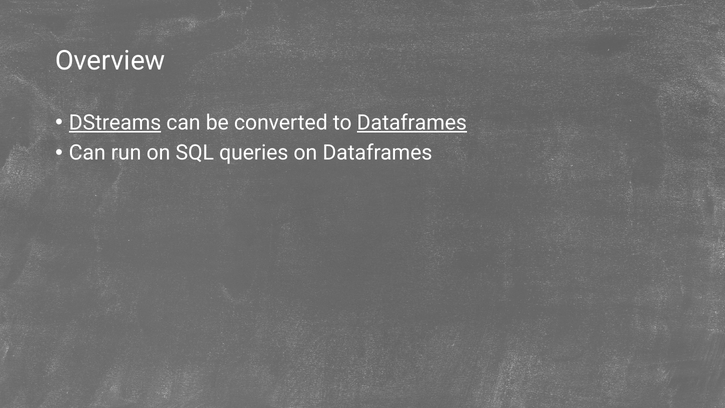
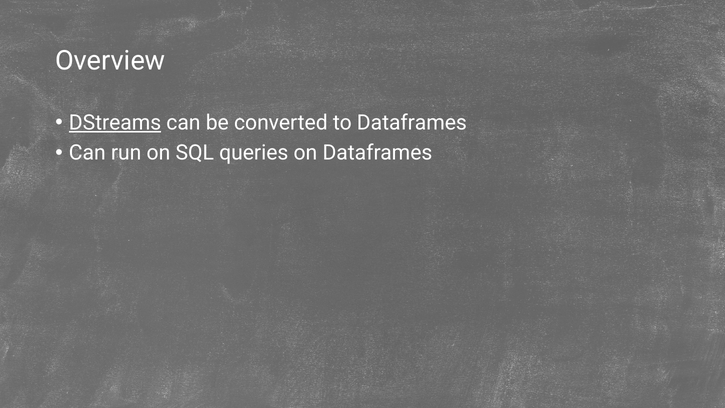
Dataframes at (412, 123) underline: present -> none
